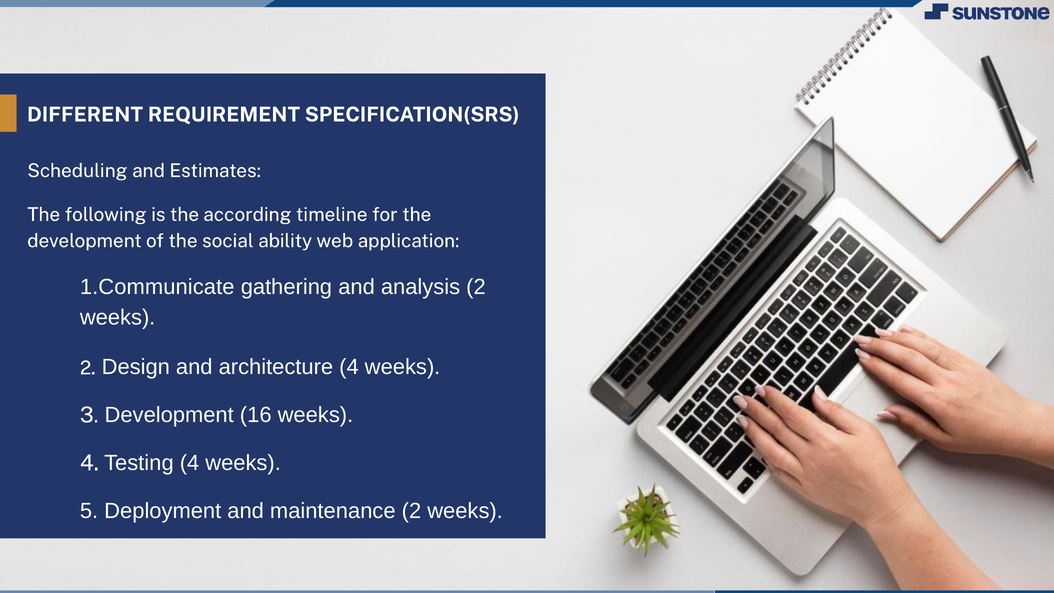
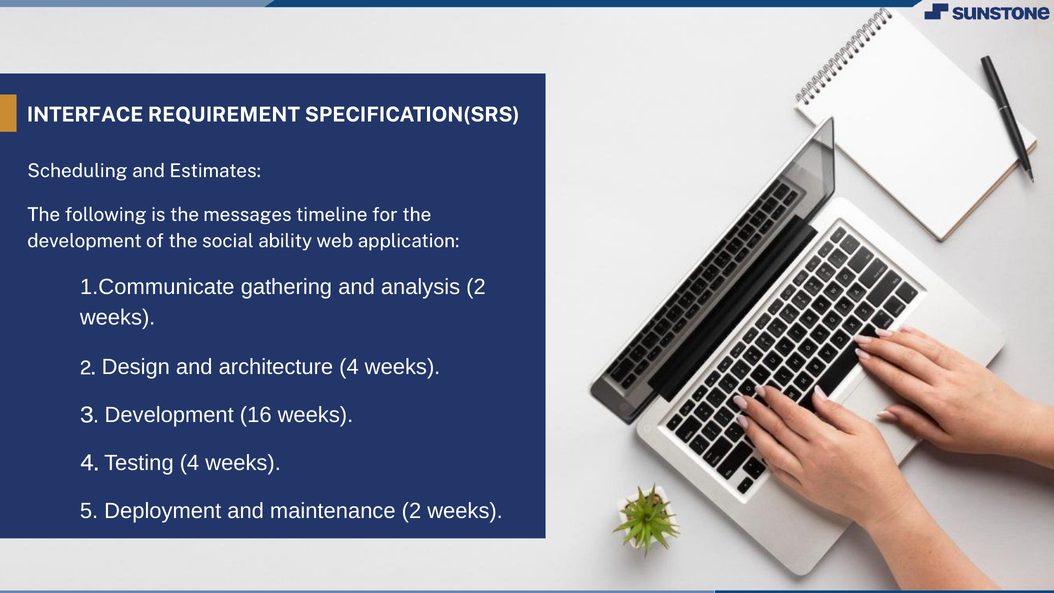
DIFFERENT: DIFFERENT -> INTERFACE
according: according -> messages
